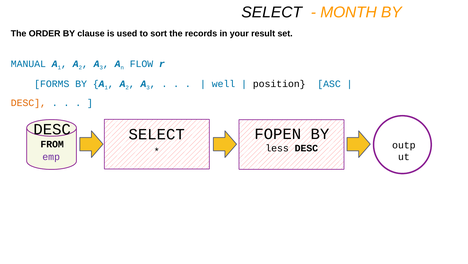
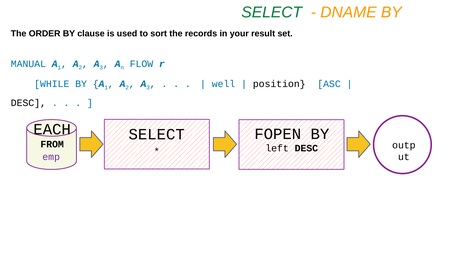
SELECT at (272, 12) colour: black -> green
MONTH: MONTH -> DNAME
FORMS: FORMS -> WHILE
DESC at (28, 103) colour: orange -> black
DESC at (52, 129): DESC -> EACH
less: less -> left
